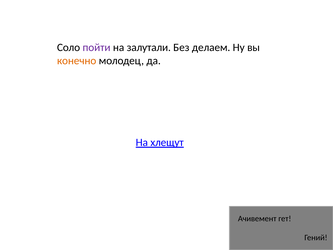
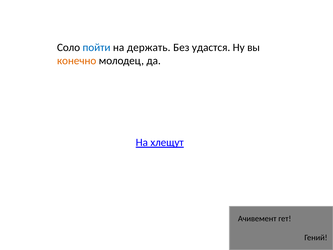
пойти colour: purple -> blue
залутали: залутали -> держать
делаем: делаем -> удастся
